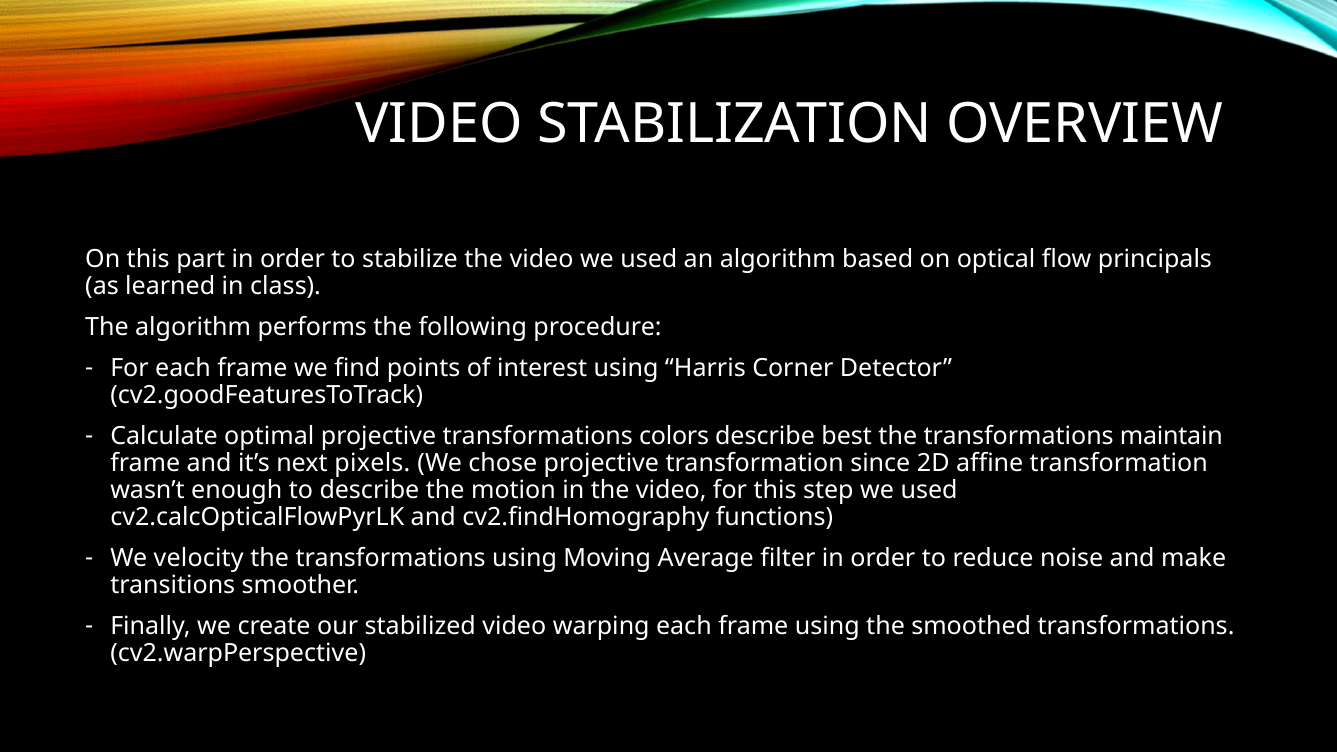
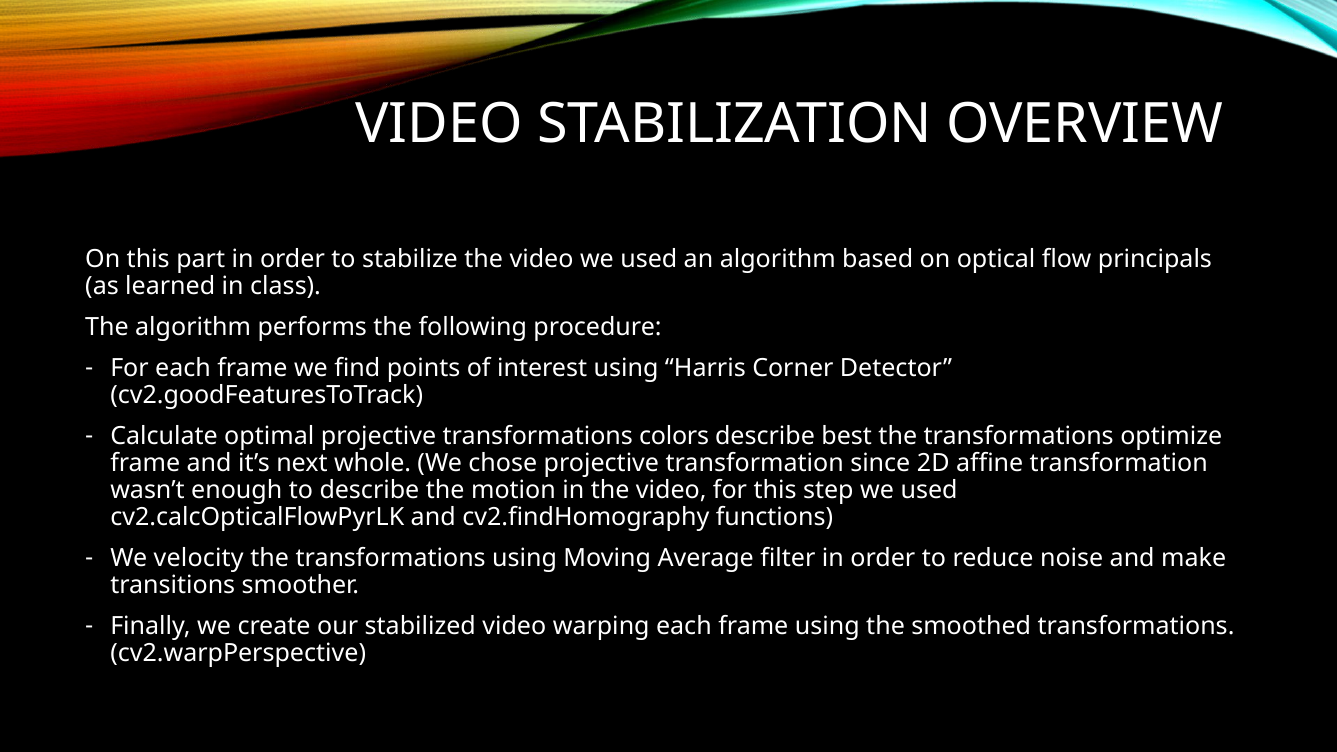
maintain: maintain -> optimize
pixels: pixels -> whole
